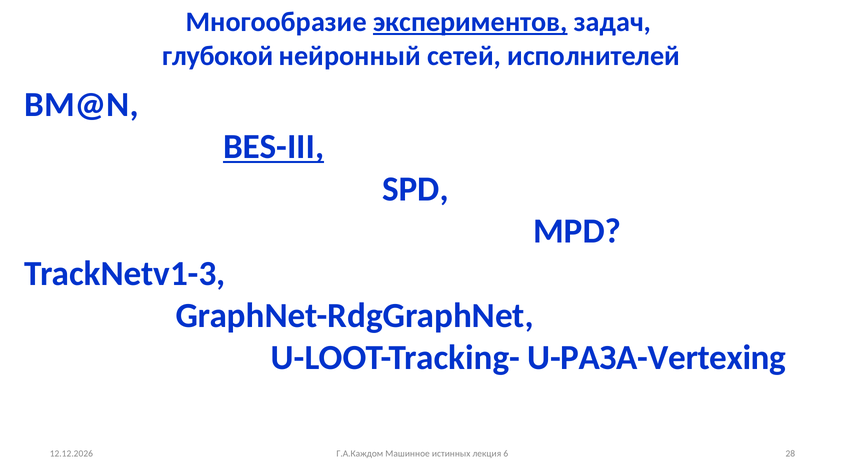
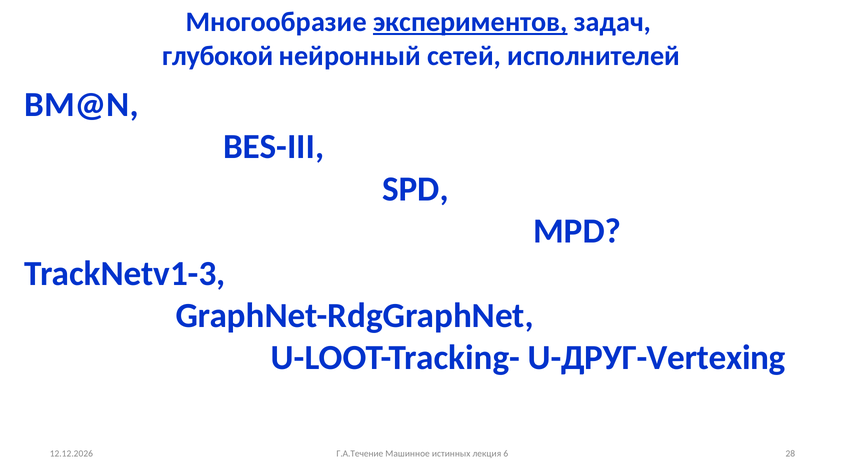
BES-III underline: present -> none
U-РАЗА-Vertexing: U-РАЗА-Vertexing -> U-ДРУГ-Vertexing
Г.А.Каждом: Г.А.Каждом -> Г.А.Течение
